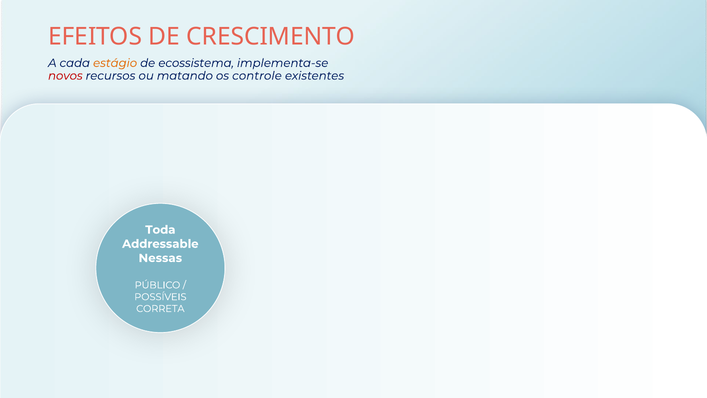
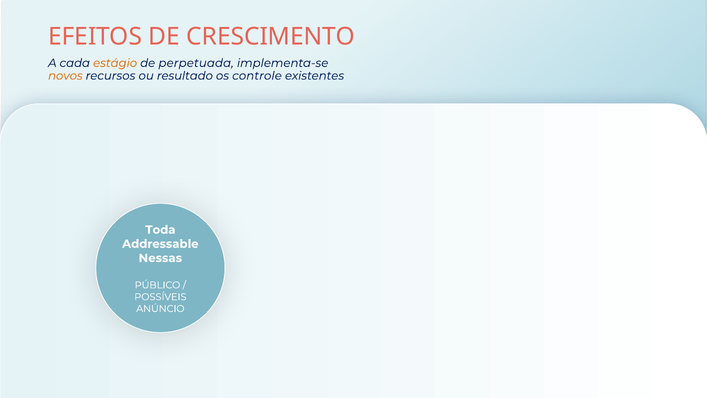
ecossistema: ecossistema -> perpetuada
novos colour: red -> orange
matando: matando -> resultado
CORRETA: CORRETA -> ANÚNCIO
